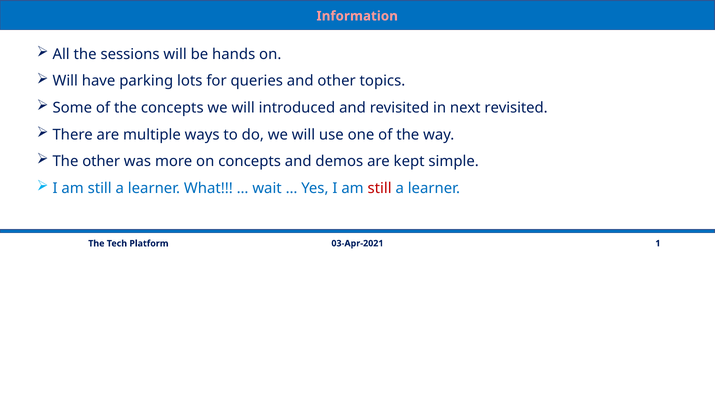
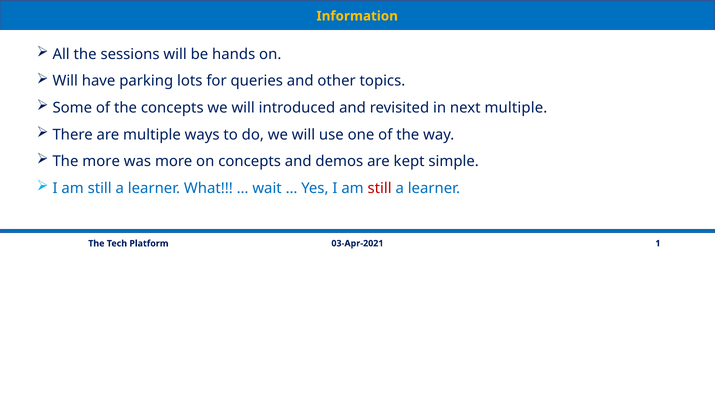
Information colour: pink -> yellow
next revisited: revisited -> multiple
The other: other -> more
